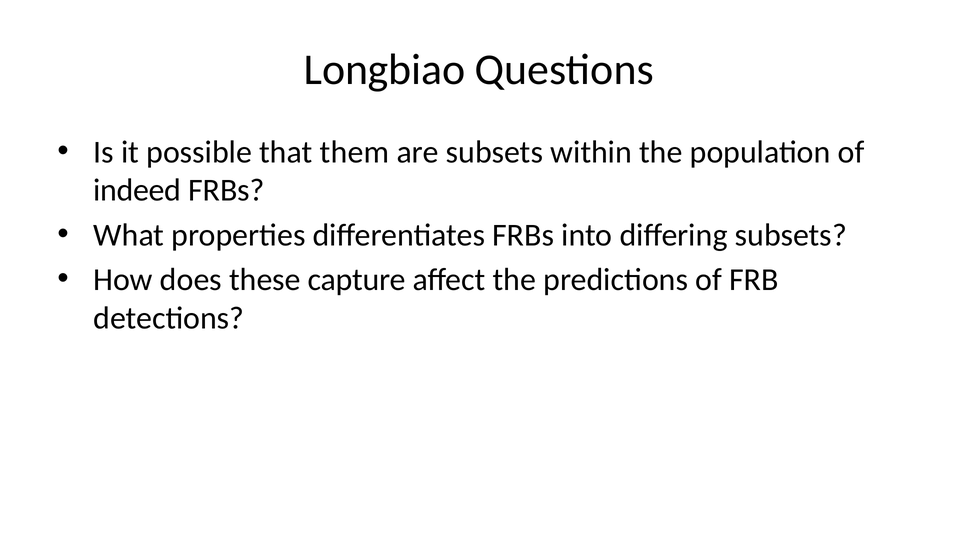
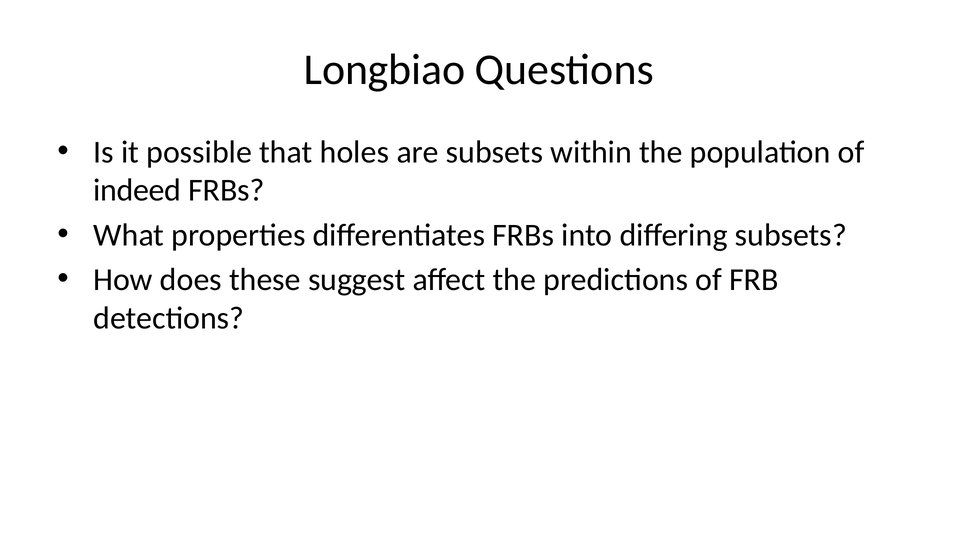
them: them -> holes
capture: capture -> suggest
